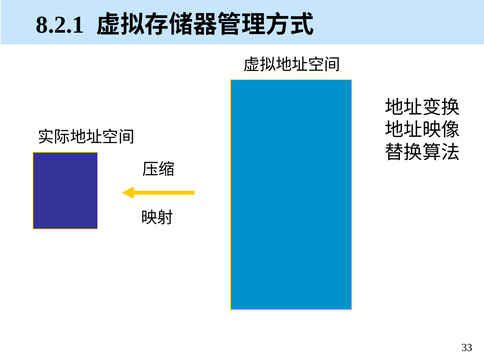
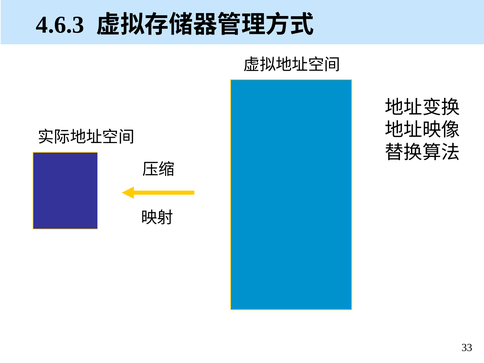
8.2.1: 8.2.1 -> 4.6.3
